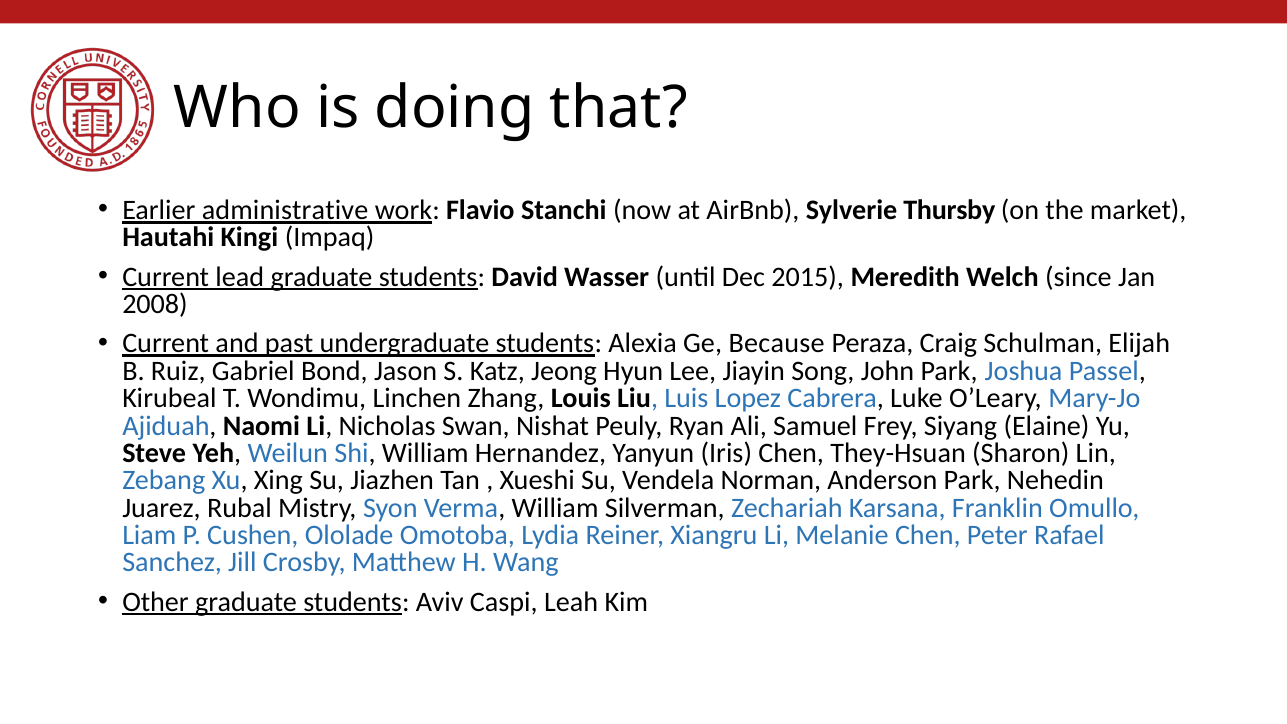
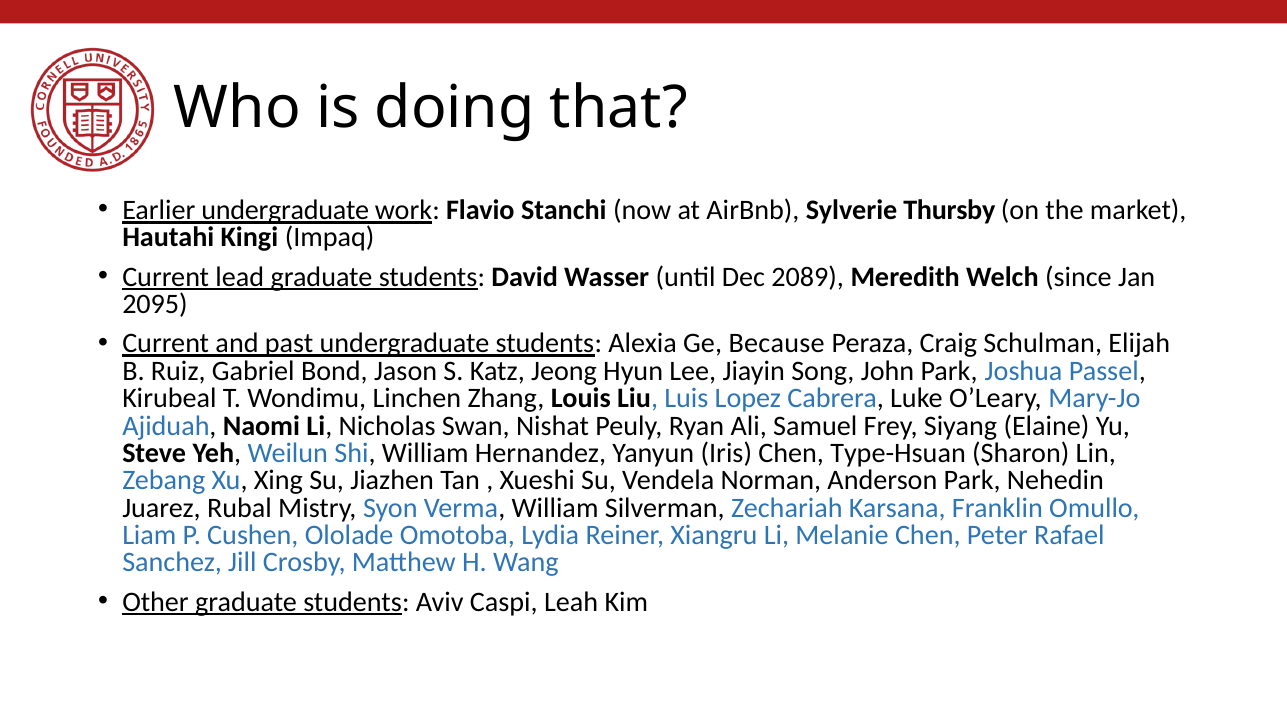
Earlier administrative: administrative -> undergraduate
2015: 2015 -> 2089
2008: 2008 -> 2095
They-Hsuan: They-Hsuan -> Type-Hsuan
